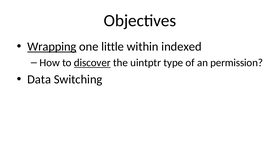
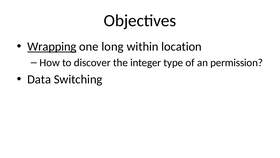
little: little -> long
indexed: indexed -> location
discover underline: present -> none
uintptr: uintptr -> integer
